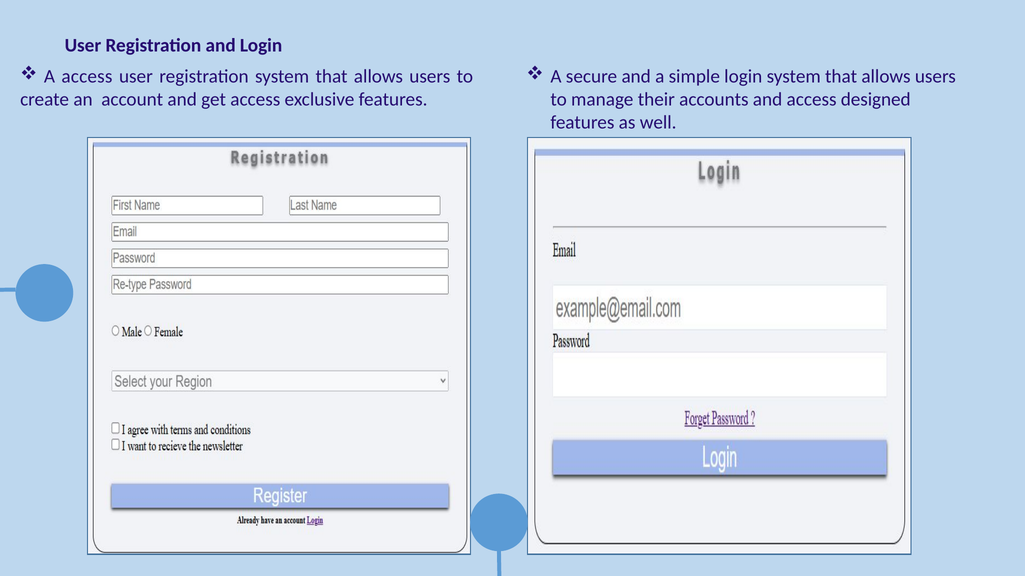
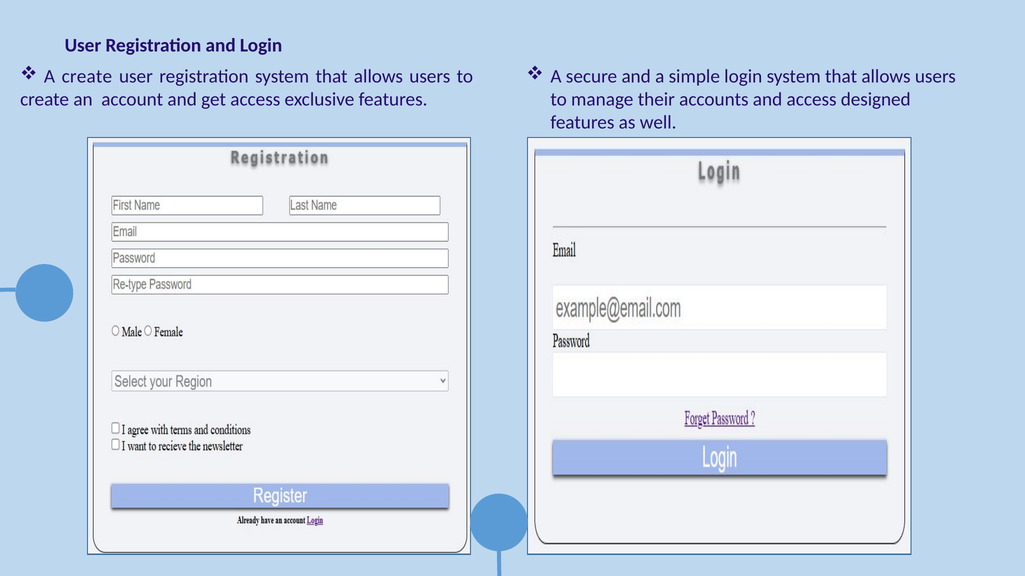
A access: access -> create
